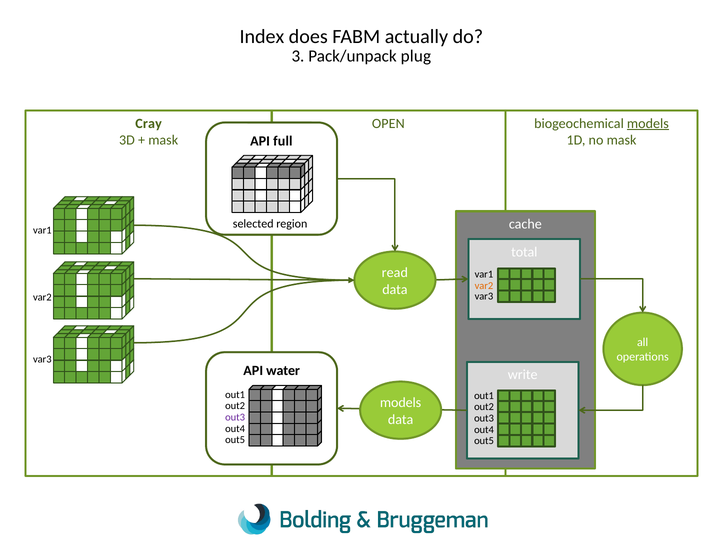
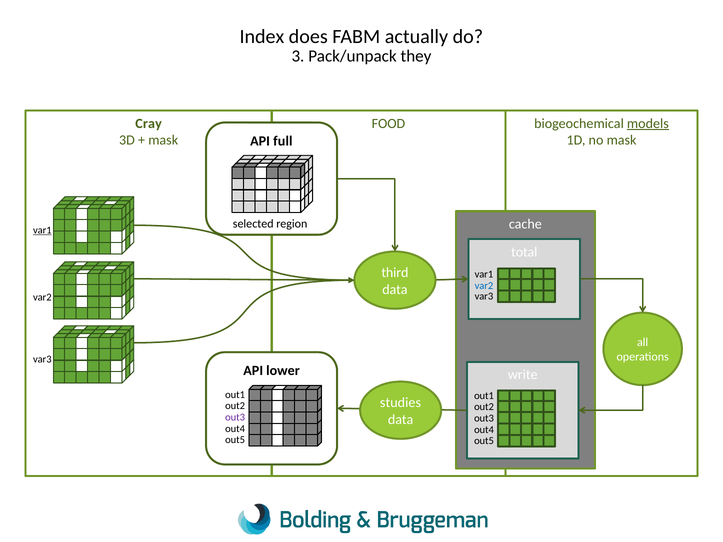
plug: plug -> they
OPEN: OPEN -> FOOD
var1 at (42, 230) underline: none -> present
read: read -> third
var2 at (484, 286) colour: orange -> blue
water: water -> lower
models at (401, 403): models -> studies
